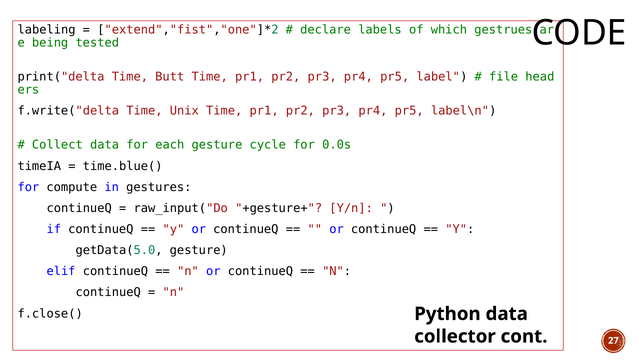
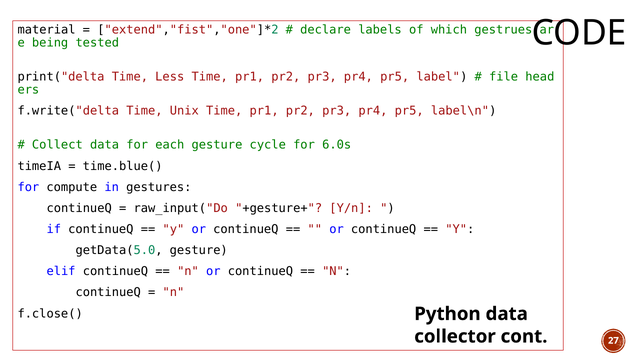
labeling: labeling -> material
Butt: Butt -> Less
0.0s: 0.0s -> 6.0s
